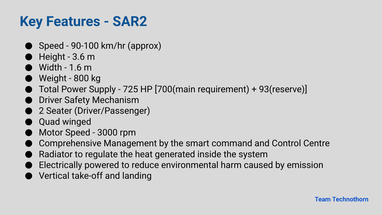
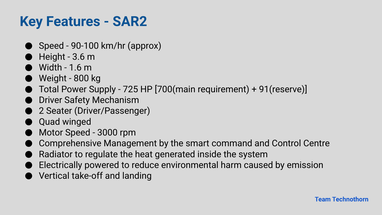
93(reserve: 93(reserve -> 91(reserve
